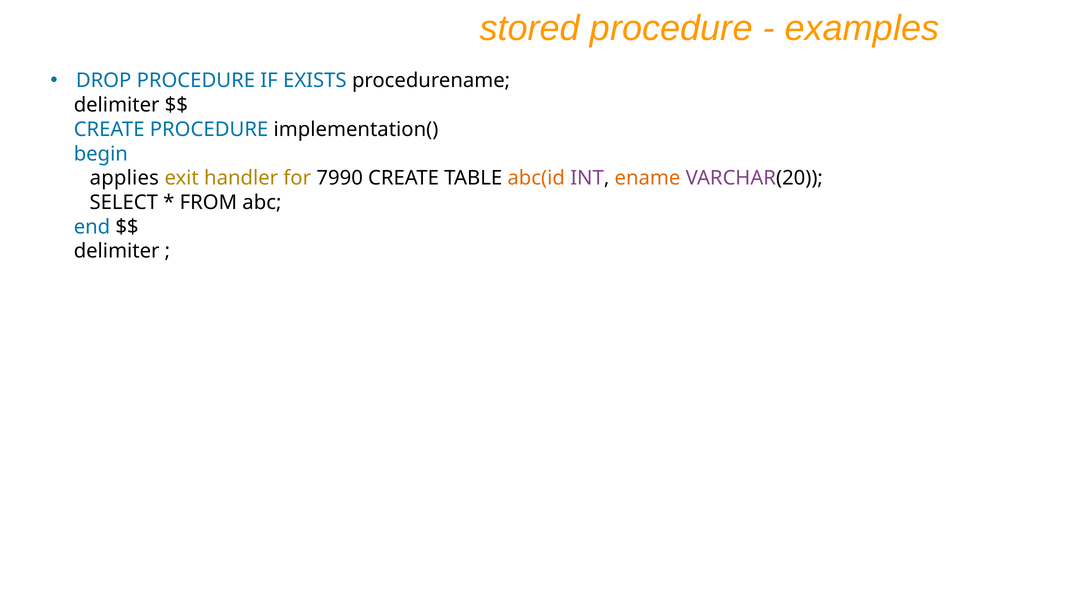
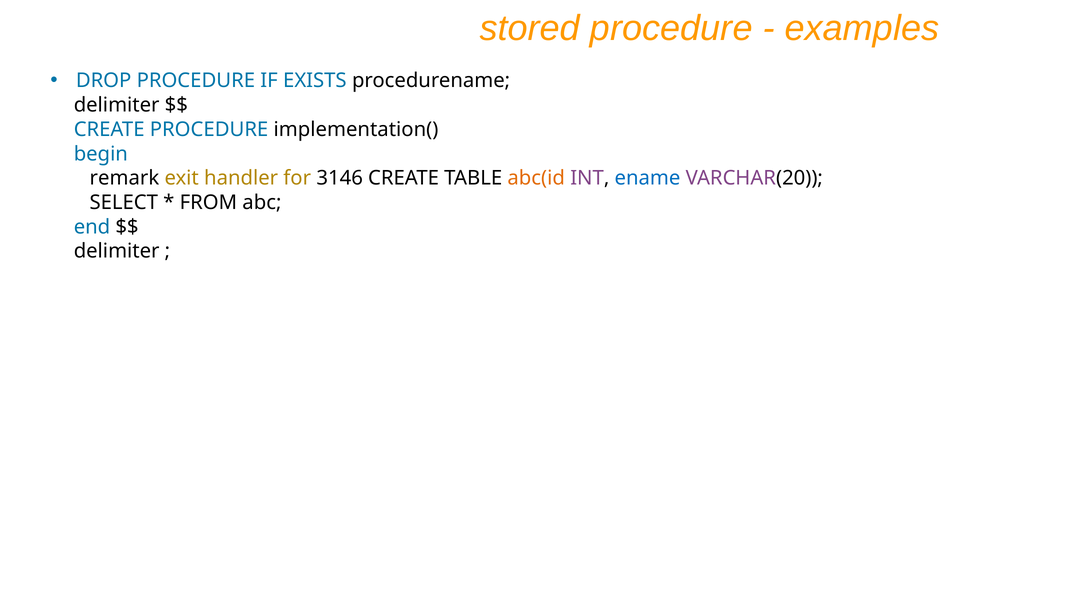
applies: applies -> remark
7990: 7990 -> 3146
ename colour: orange -> blue
